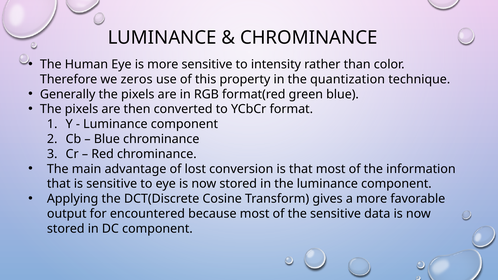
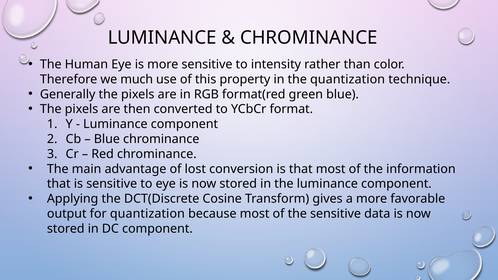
zeros: zeros -> much
for encountered: encountered -> quantization
